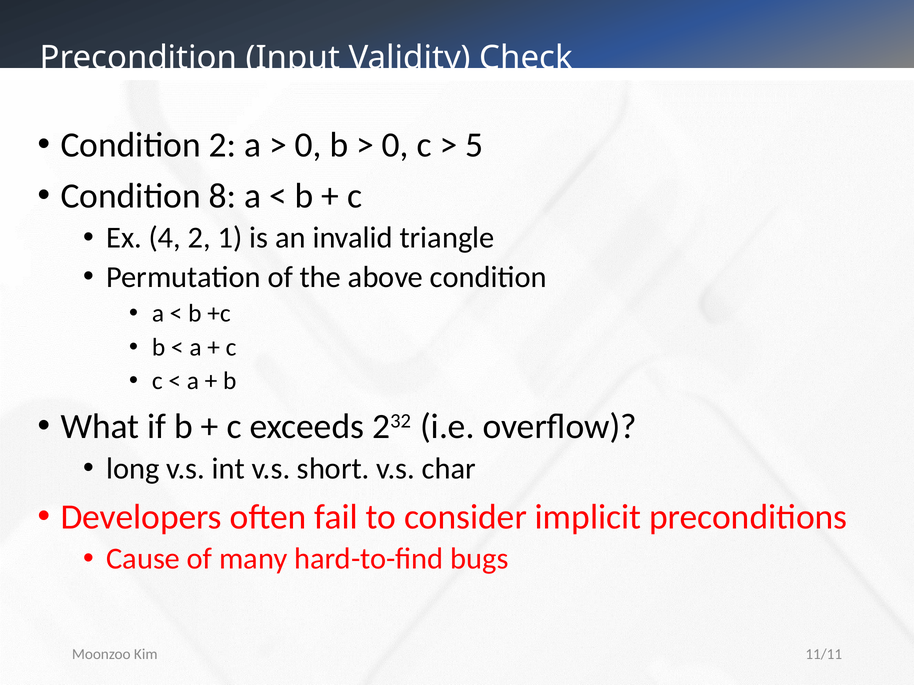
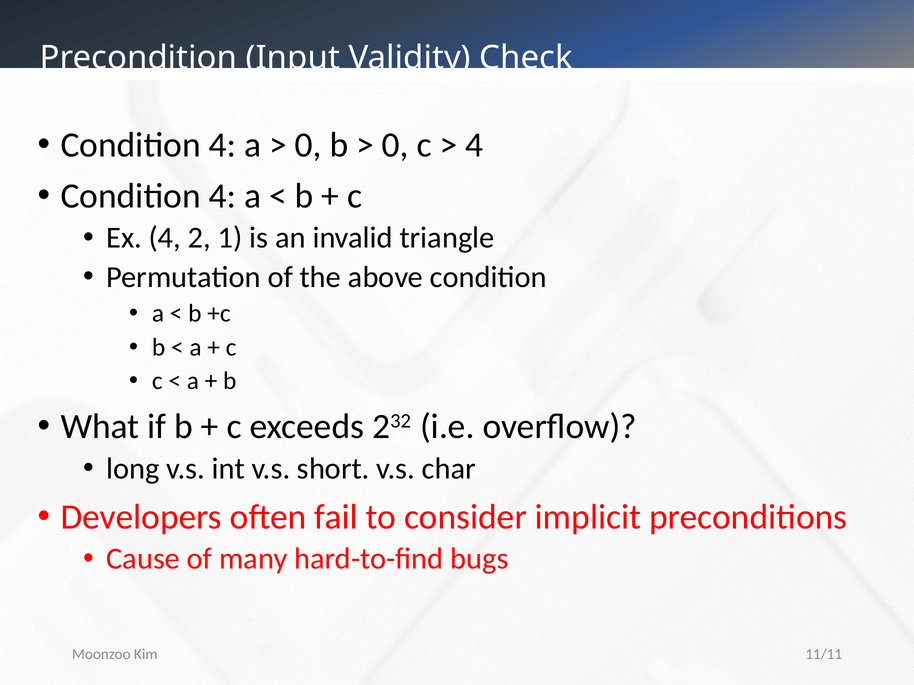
2 at (222, 145): 2 -> 4
5 at (474, 145): 5 -> 4
8 at (222, 196): 8 -> 4
